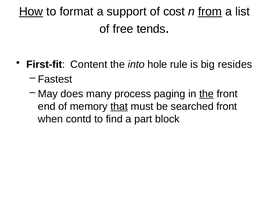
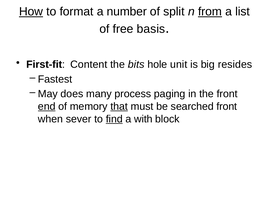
support: support -> number
cost: cost -> split
tends: tends -> basis
into: into -> bits
rule: rule -> unit
the at (207, 94) underline: present -> none
end underline: none -> present
contd: contd -> sever
find underline: none -> present
part: part -> with
